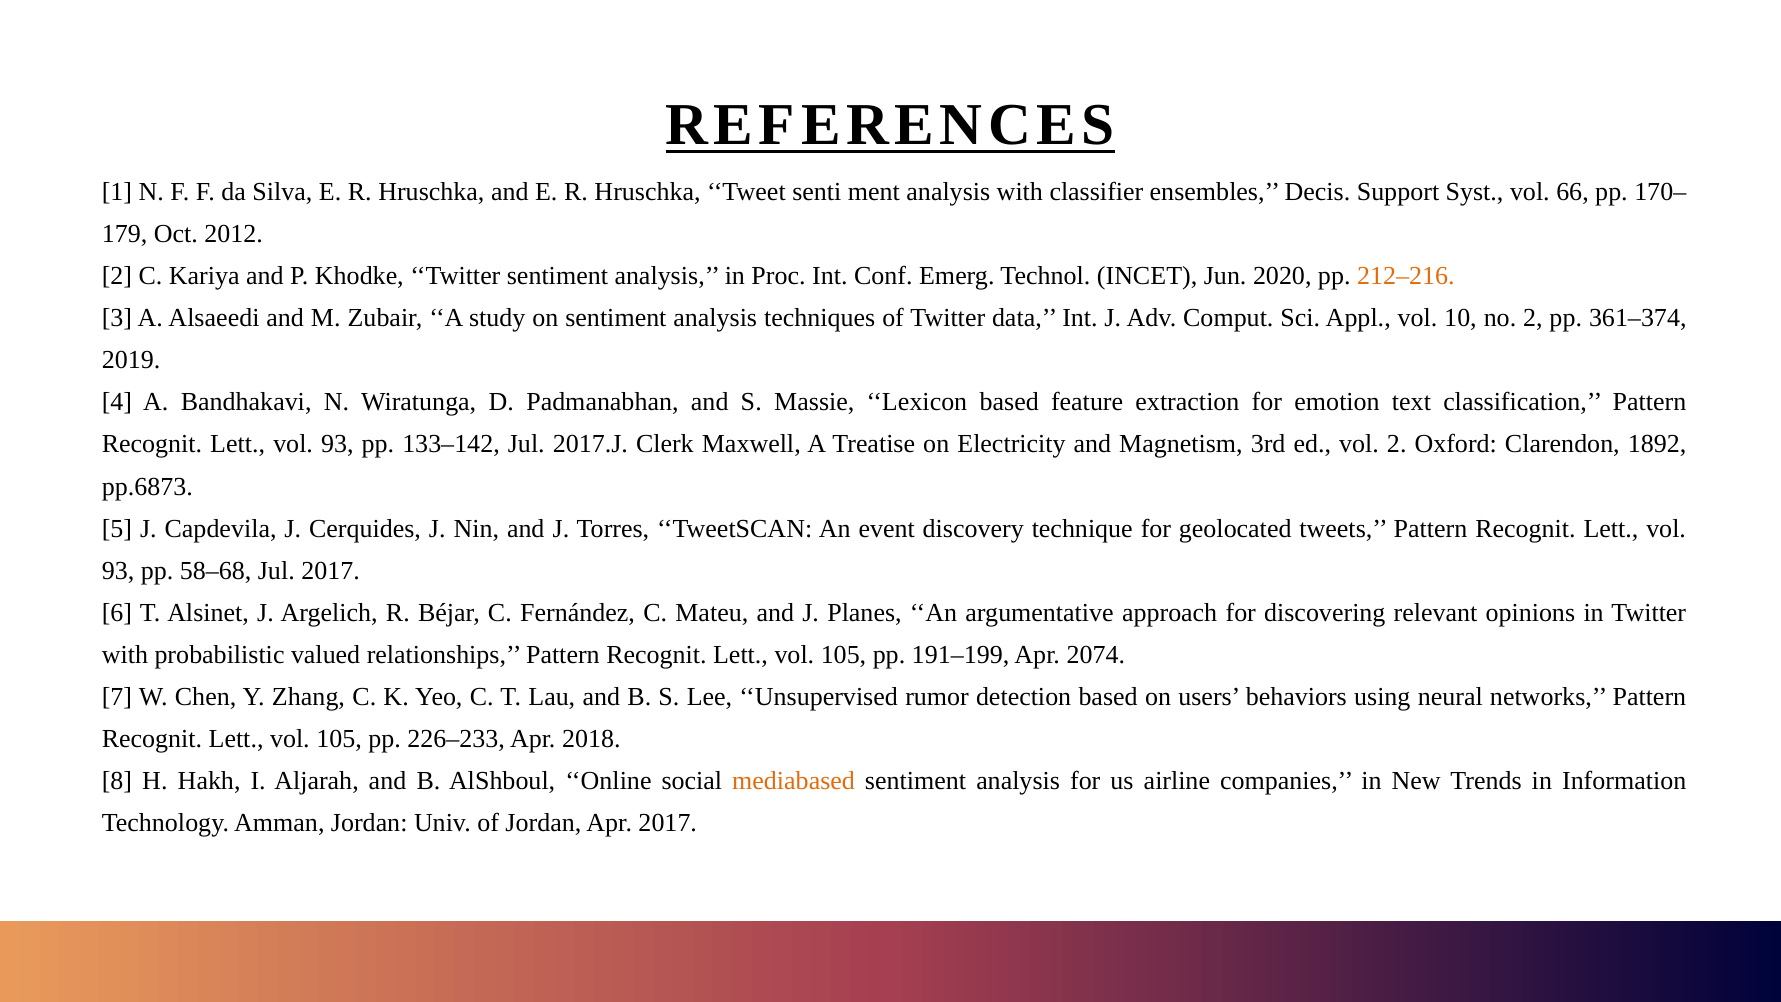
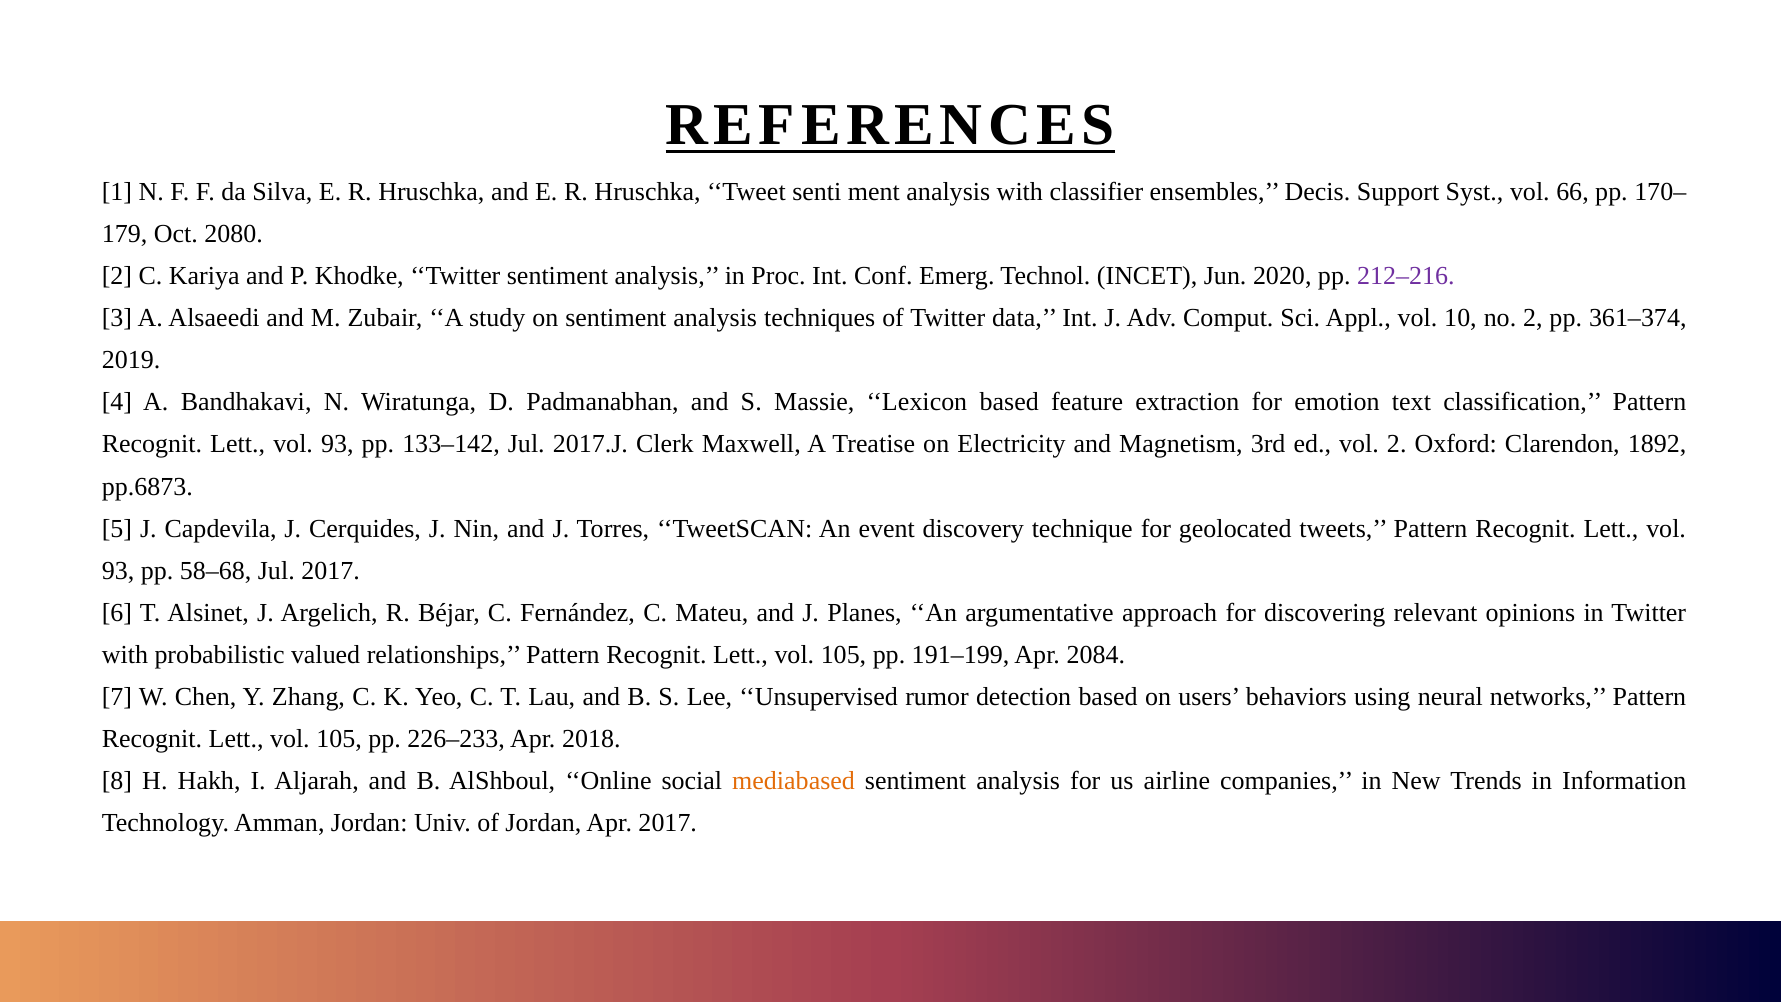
2012: 2012 -> 2080
212–216 colour: orange -> purple
2074: 2074 -> 2084
